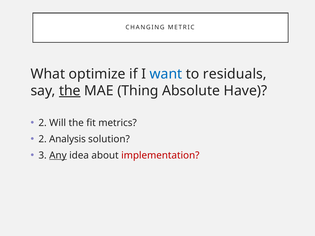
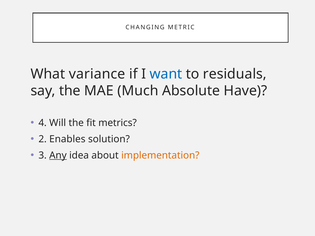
optimize: optimize -> variance
the at (70, 91) underline: present -> none
Thing: Thing -> Much
2 at (43, 123): 2 -> 4
Analysis: Analysis -> Enables
implementation colour: red -> orange
